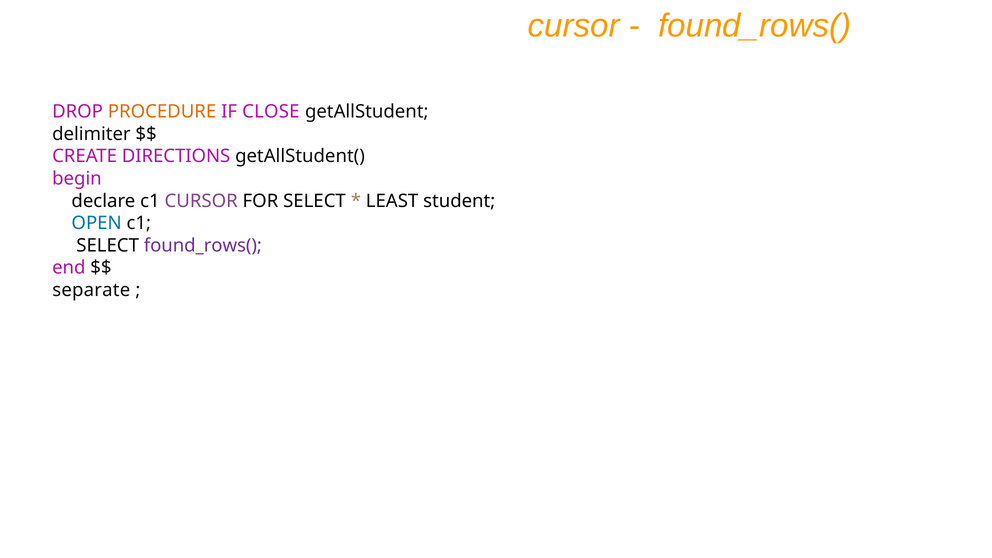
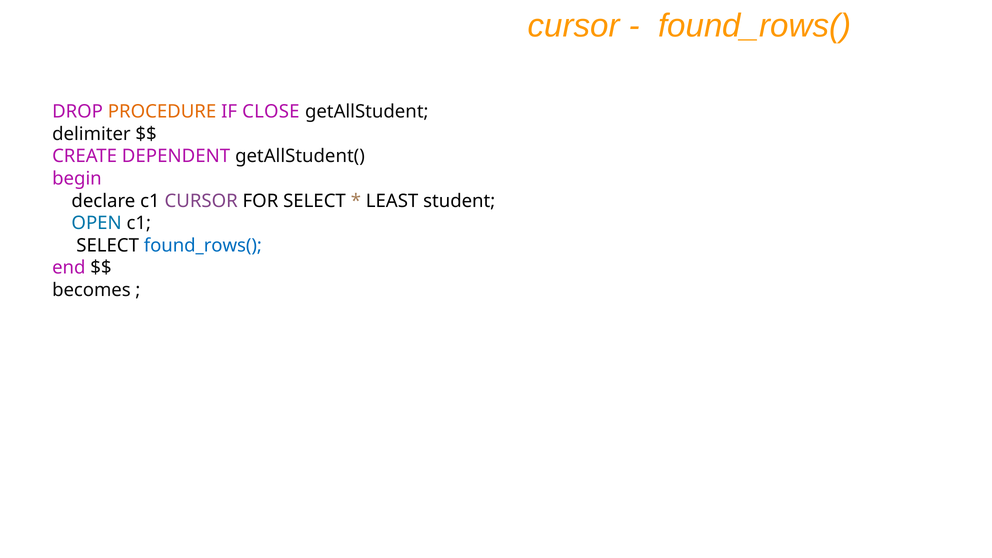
DIRECTIONS: DIRECTIONS -> DEPENDENT
found_rows( at (203, 246) colour: purple -> blue
separate: separate -> becomes
